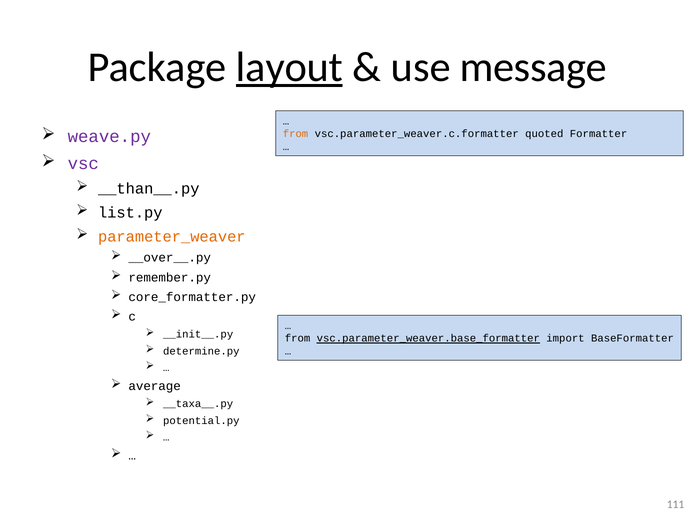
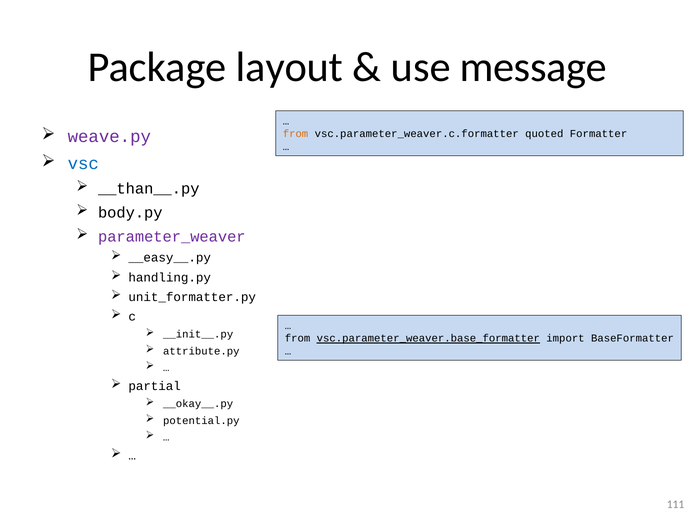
layout underline: present -> none
vsc colour: purple -> blue
list.py: list.py -> body.py
parameter_weaver colour: orange -> purple
__over__.py: __over__.py -> __easy__.py
remember.py: remember.py -> handling.py
core_formatter.py: core_formatter.py -> unit_formatter.py
determine.py: determine.py -> attribute.py
average: average -> partial
__taxa__.py: __taxa__.py -> __okay__.py
